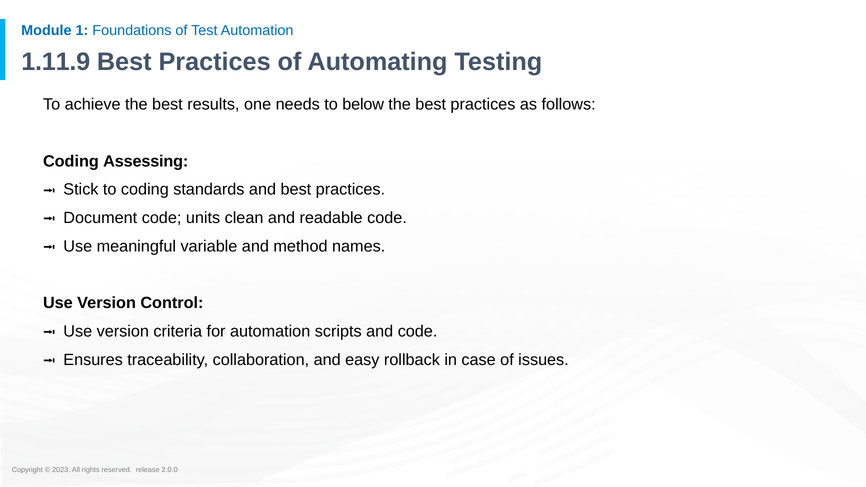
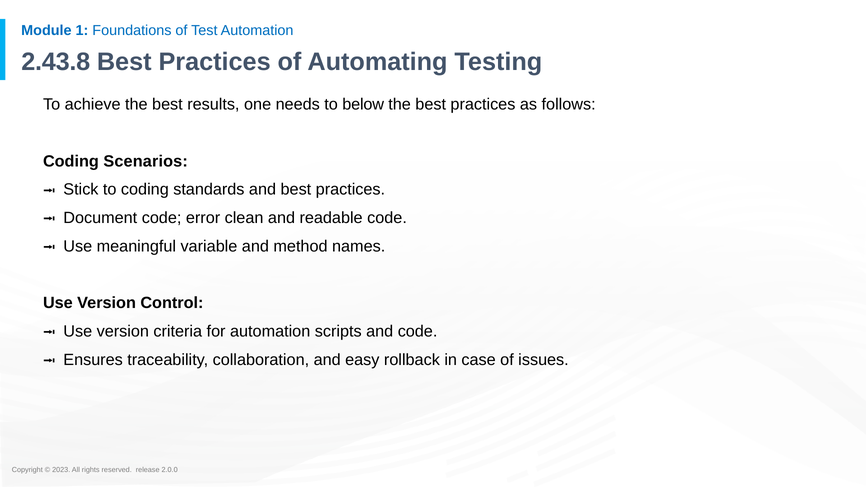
1.11.9: 1.11.9 -> 2.43.8
Assessing: Assessing -> Scenarios
units: units -> error
